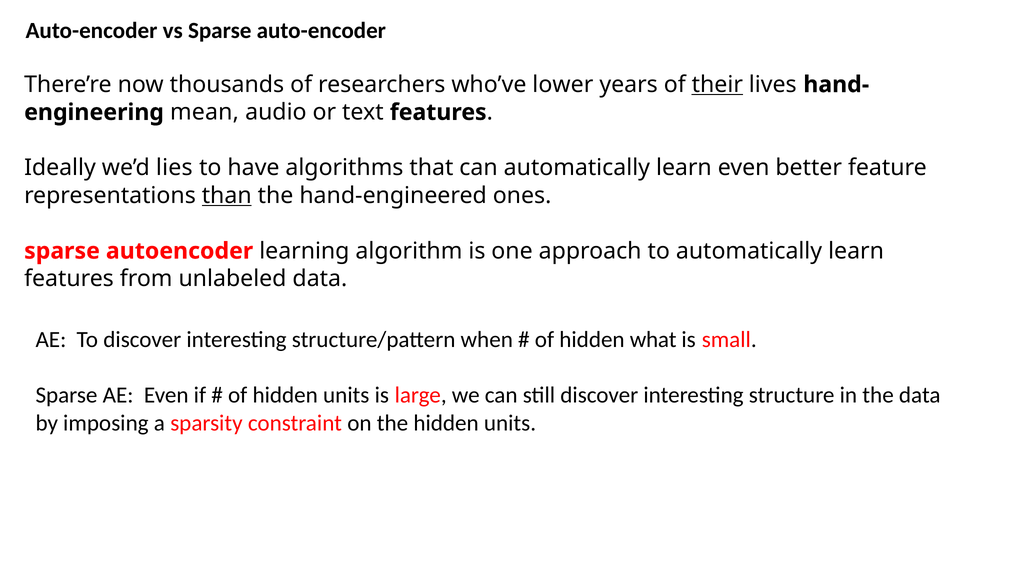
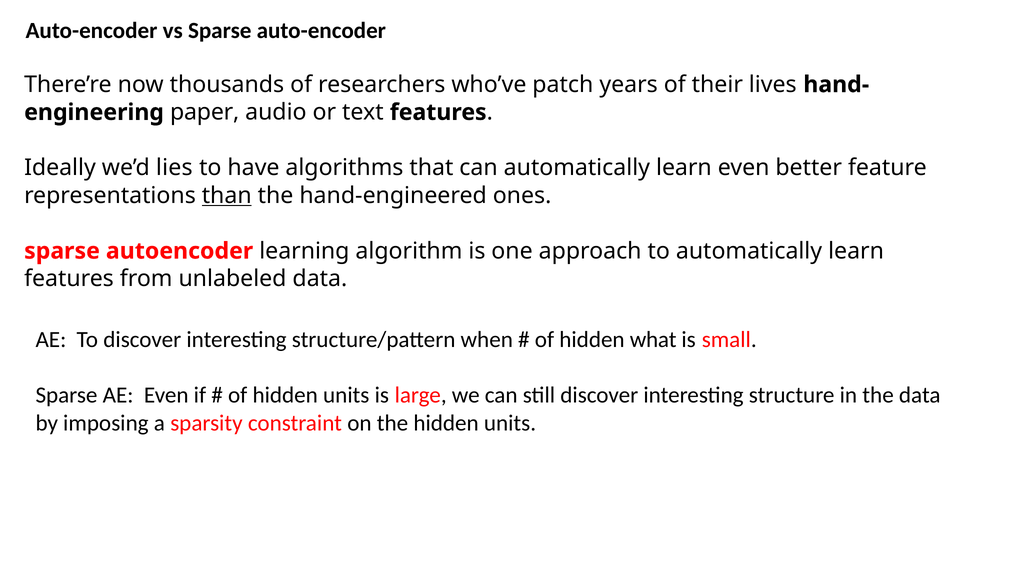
lower: lower -> patch
their underline: present -> none
mean: mean -> paper
